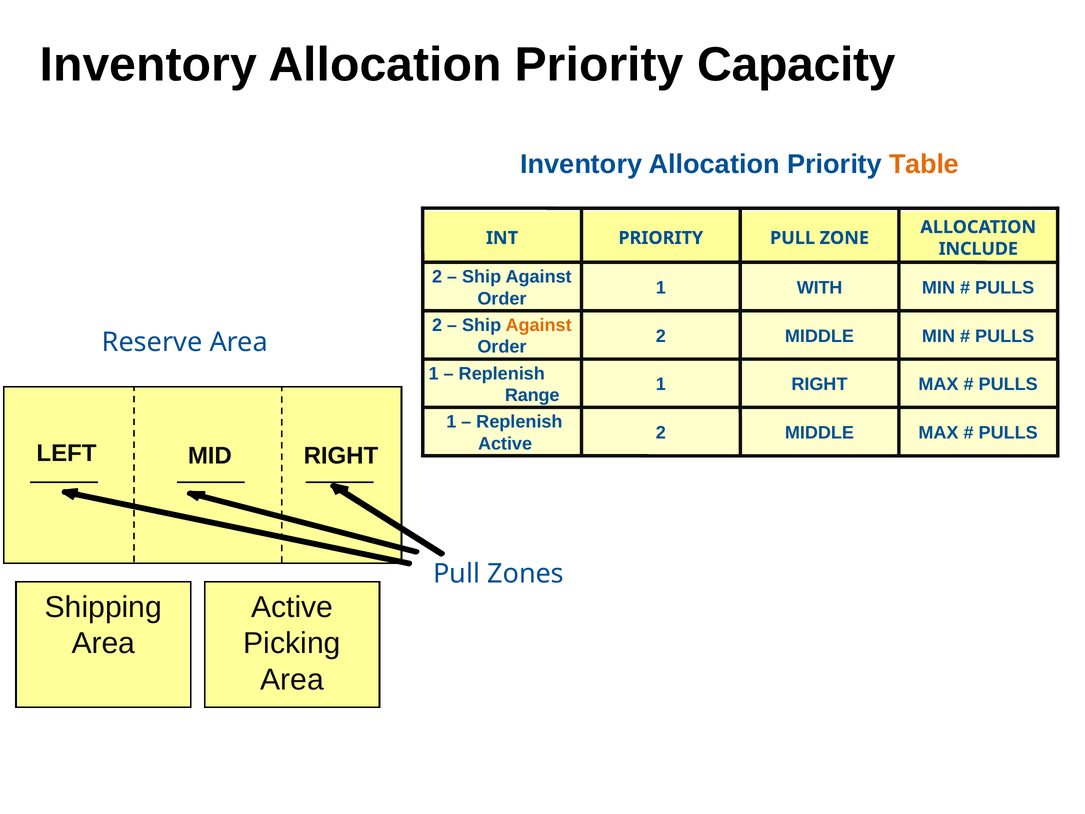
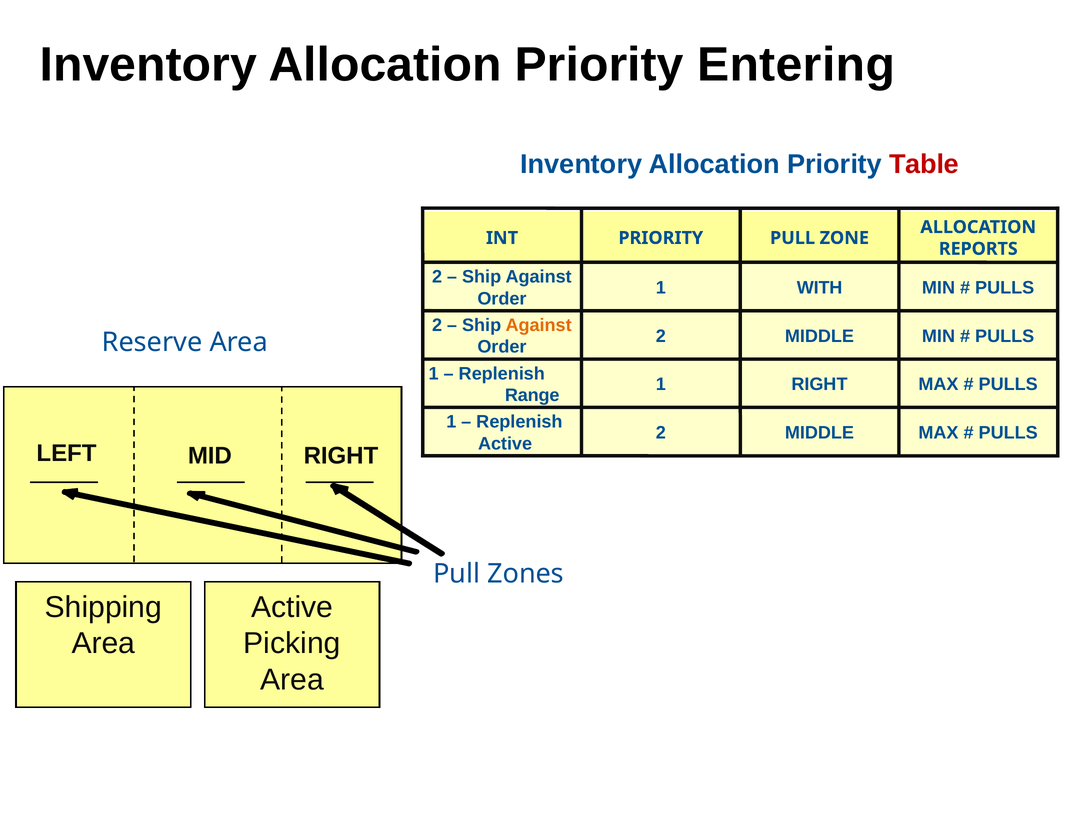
Capacity: Capacity -> Entering
Table colour: orange -> red
INCLUDE: INCLUDE -> REPORTS
